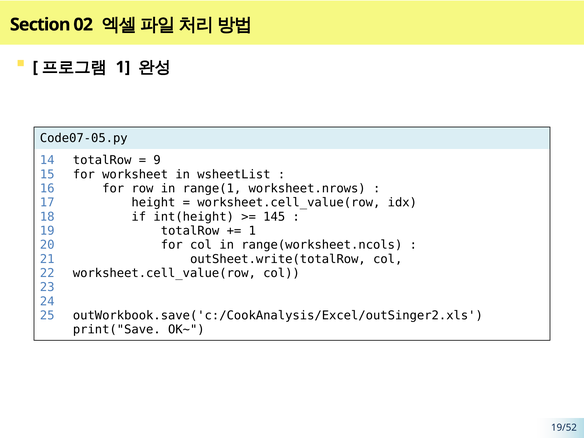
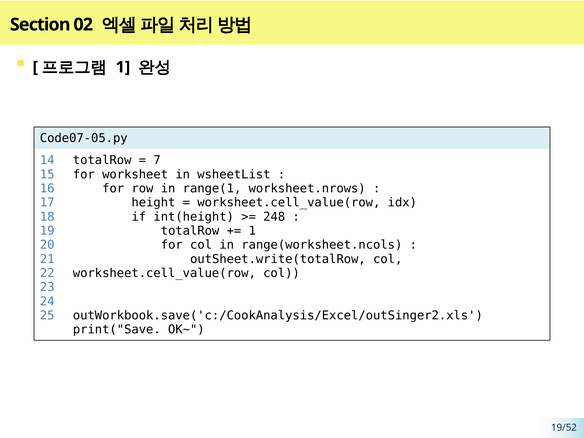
9: 9 -> 7
145: 145 -> 248
